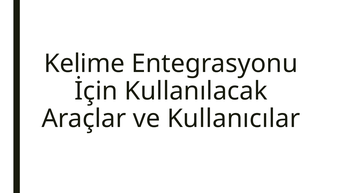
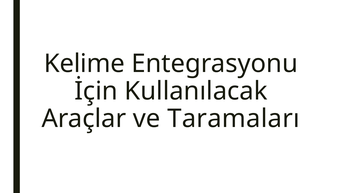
Kullanıcılar: Kullanıcılar -> Taramaları
